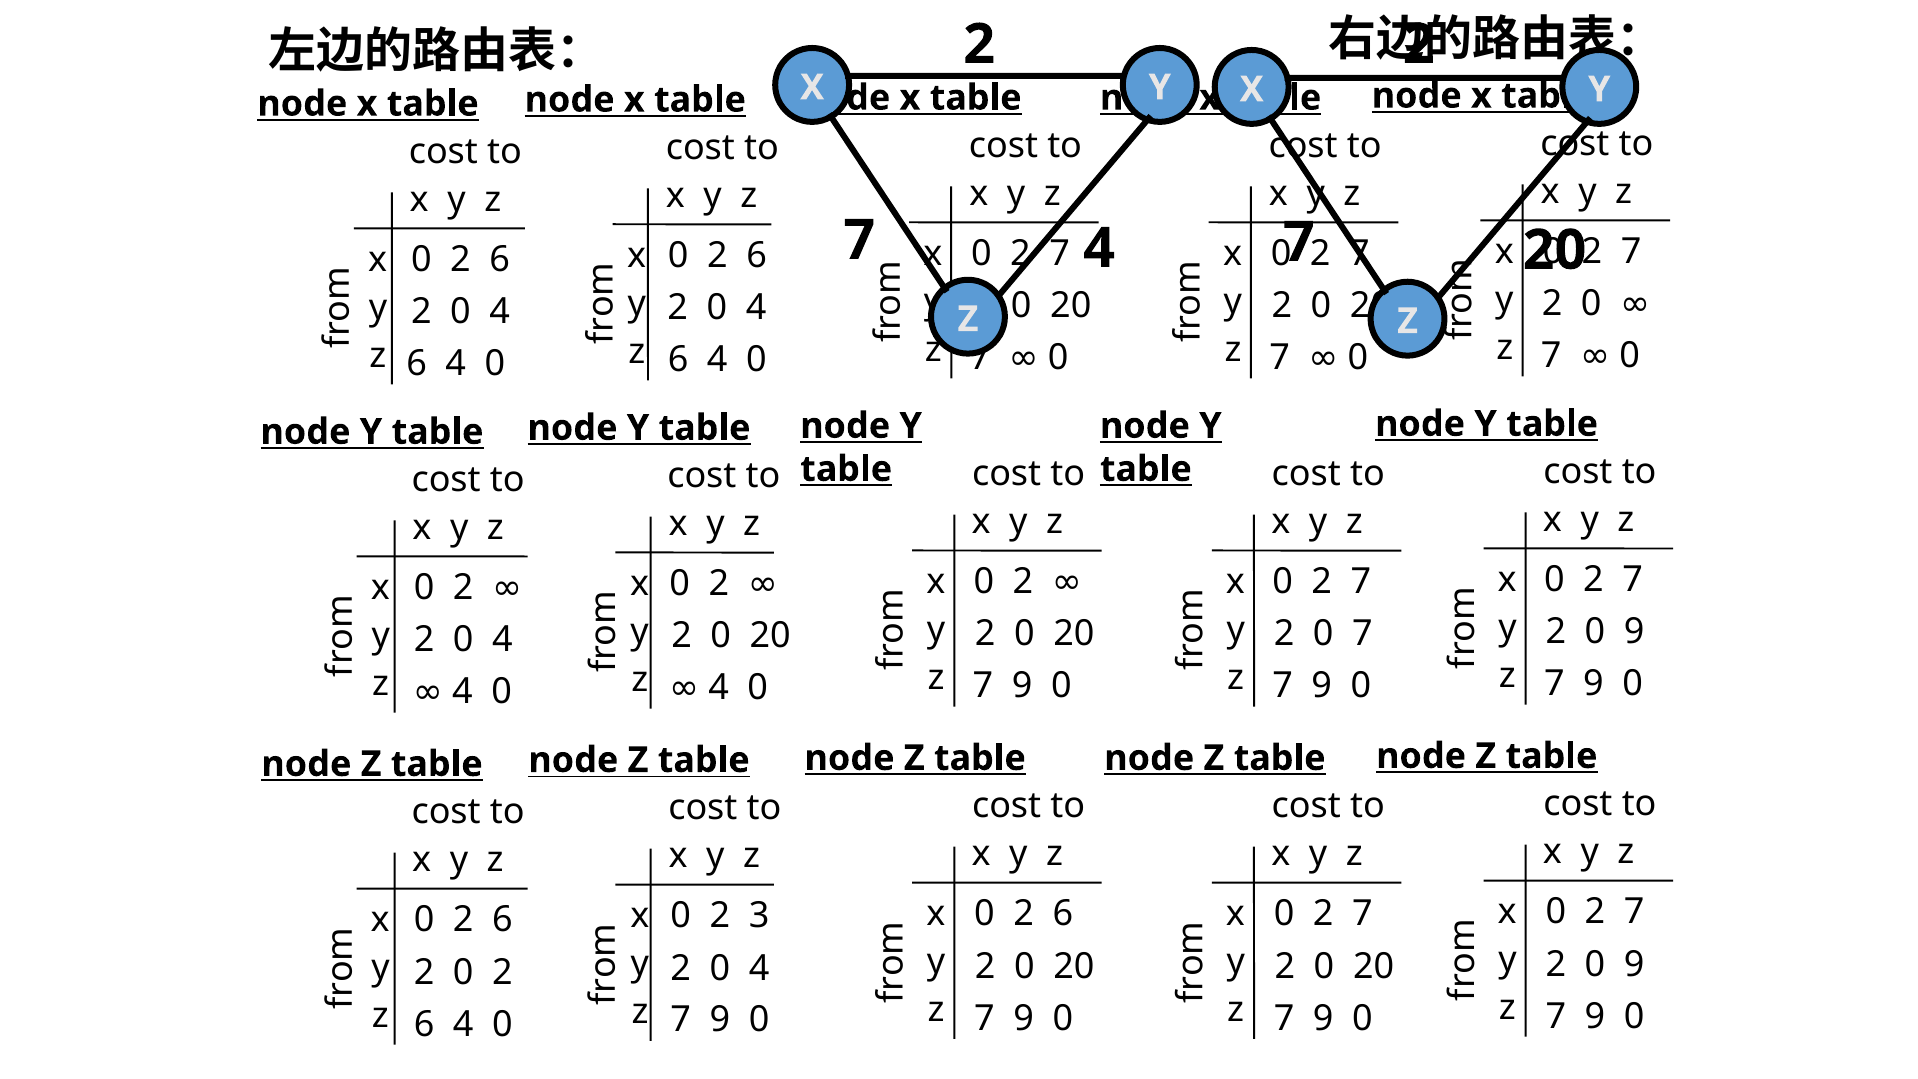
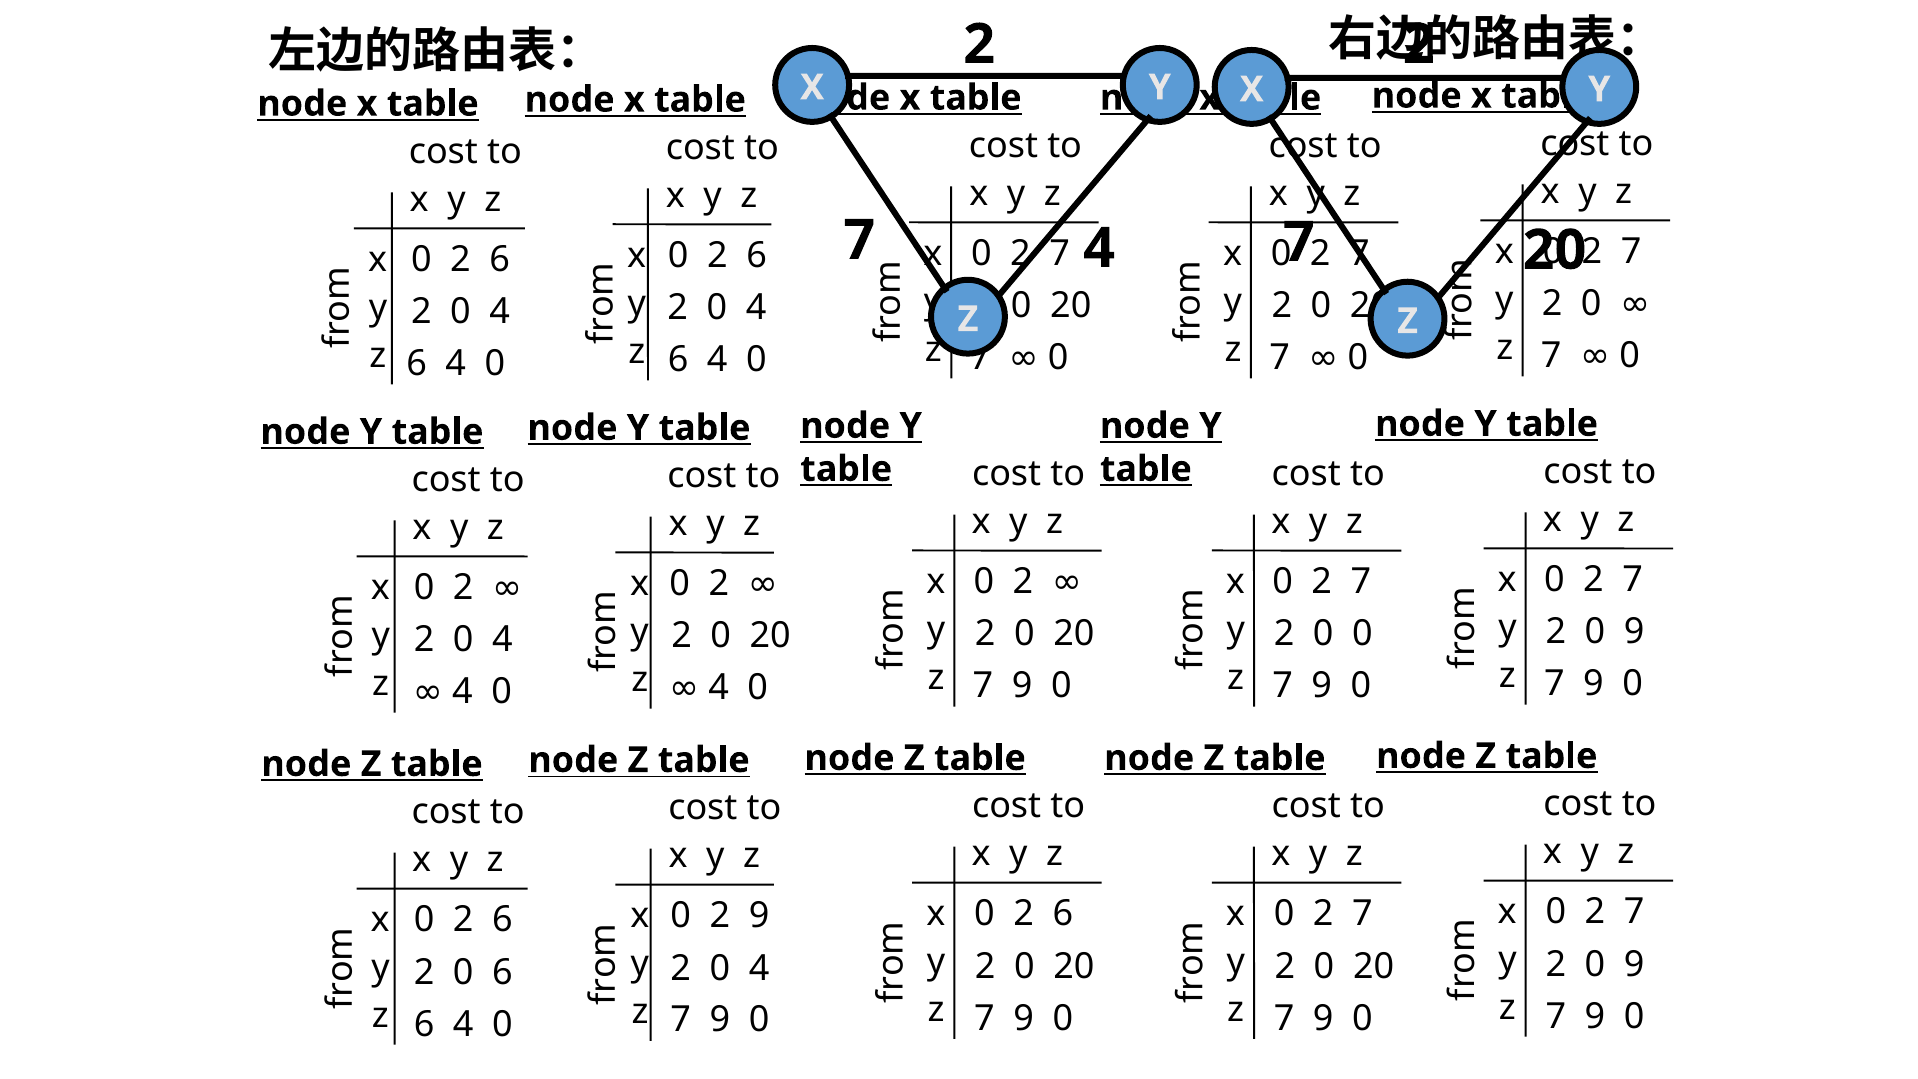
0 7: 7 -> 0
2 3: 3 -> 9
2 0 2: 2 -> 6
